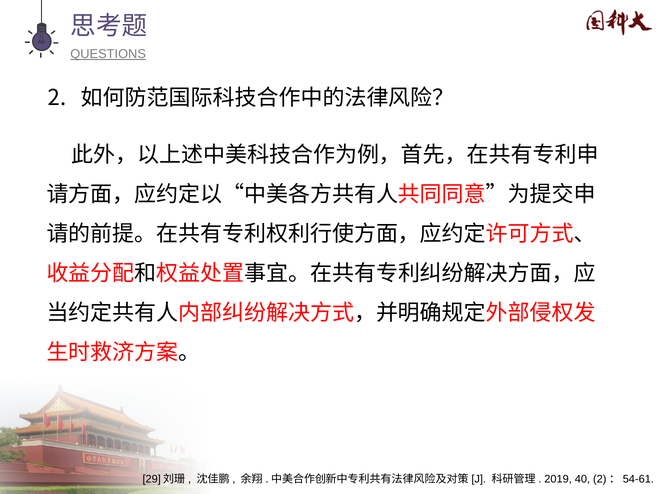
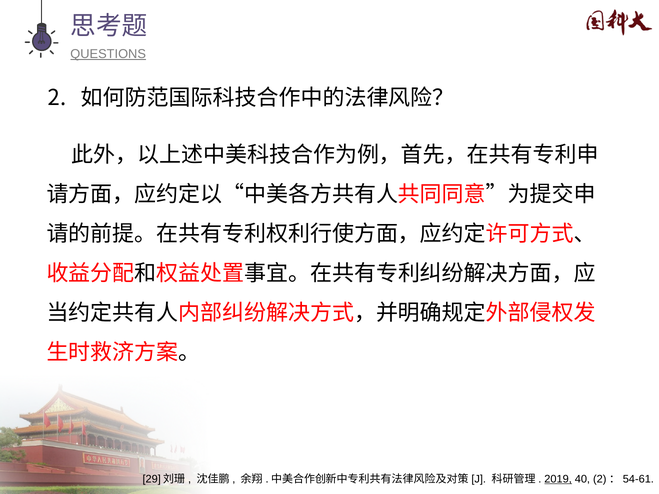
2019 underline: none -> present
